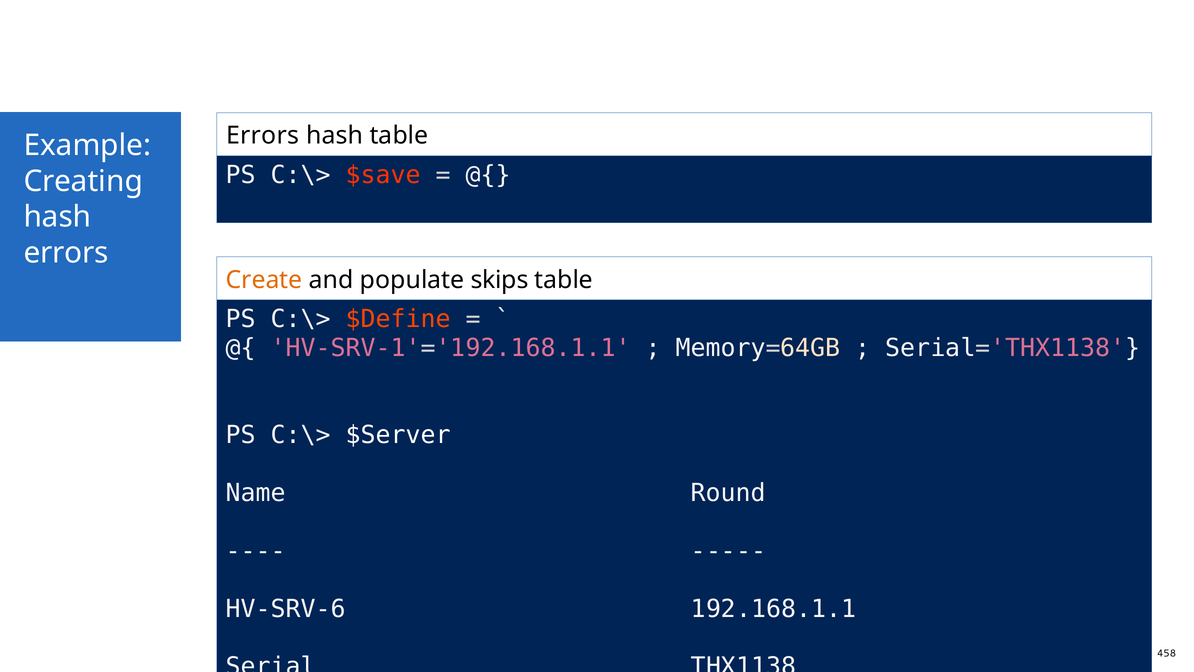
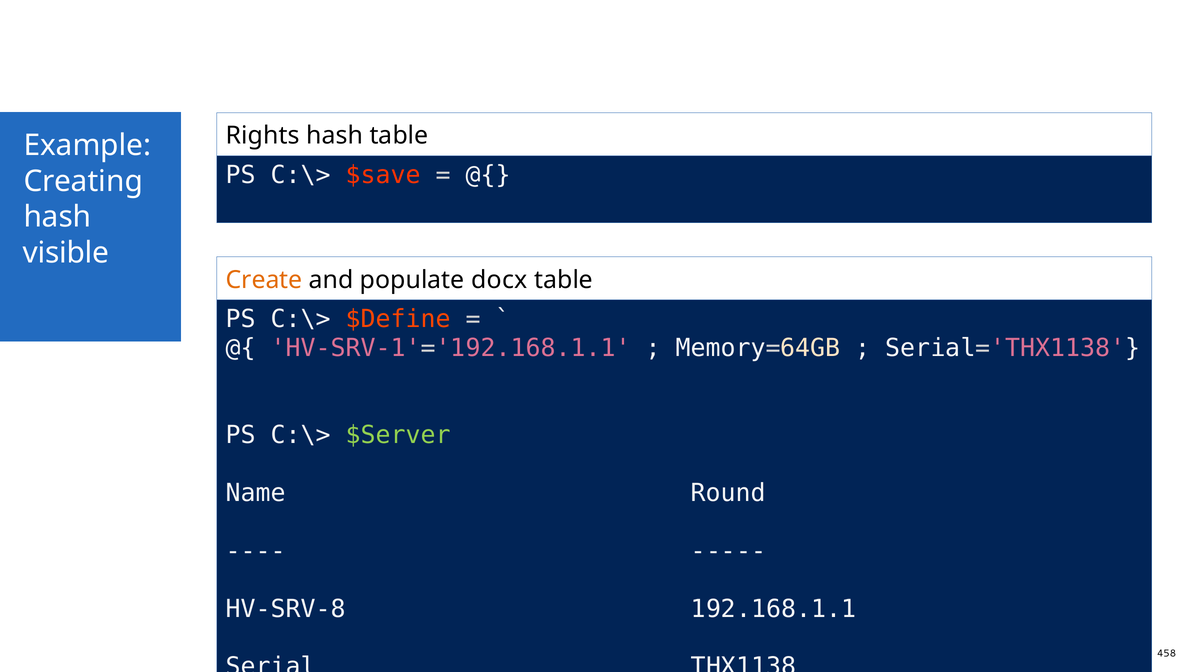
Errors at (263, 136): Errors -> Rights
errors at (66, 253): errors -> visible
skips: skips -> docx
$Server colour: white -> light green
HV-SRV-6: HV-SRV-6 -> HV-SRV-8
